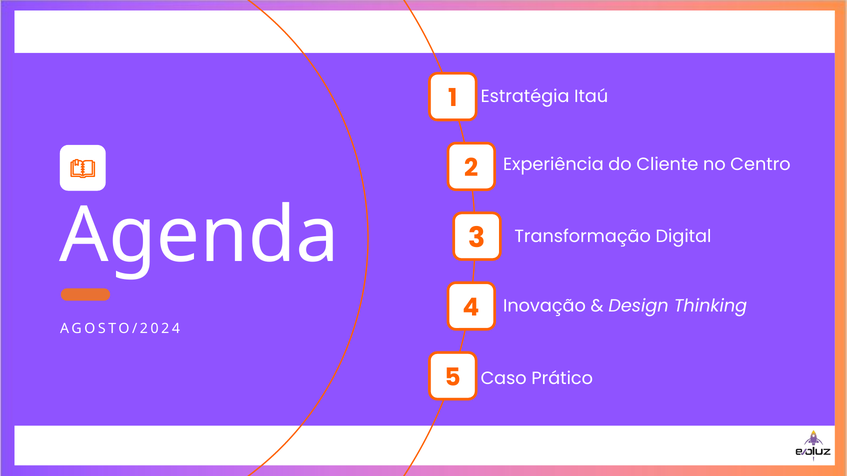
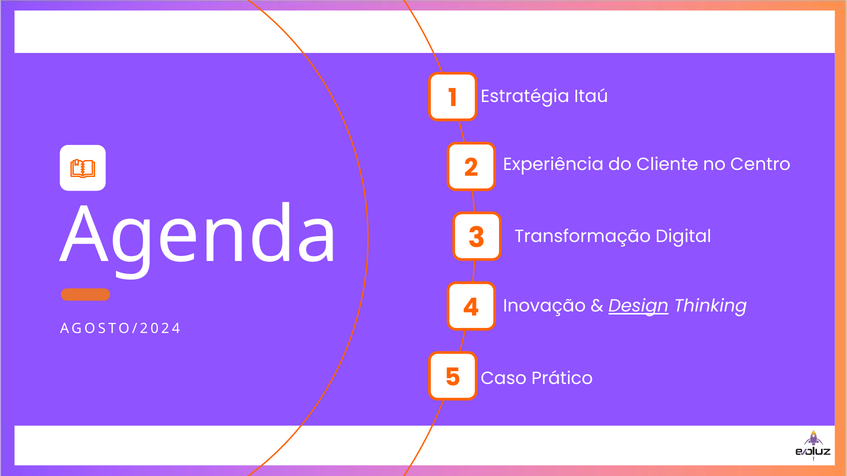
Design underline: none -> present
